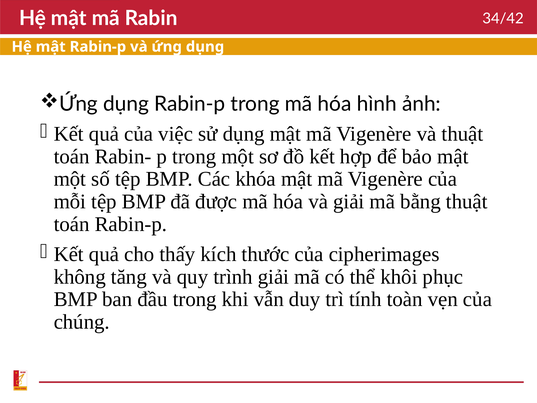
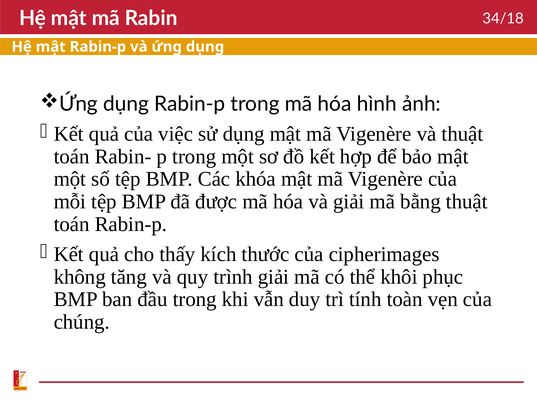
34/42: 34/42 -> 34/18
